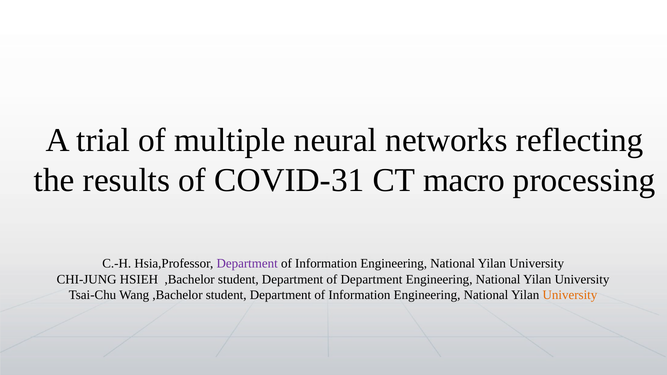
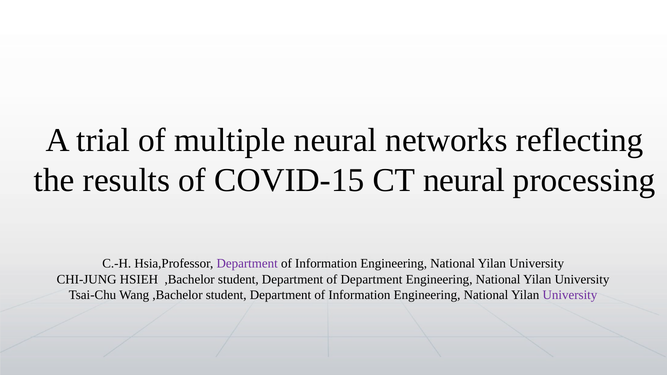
COVID-31: COVID-31 -> COVID-15
CT macro: macro -> neural
University at (570, 295) colour: orange -> purple
